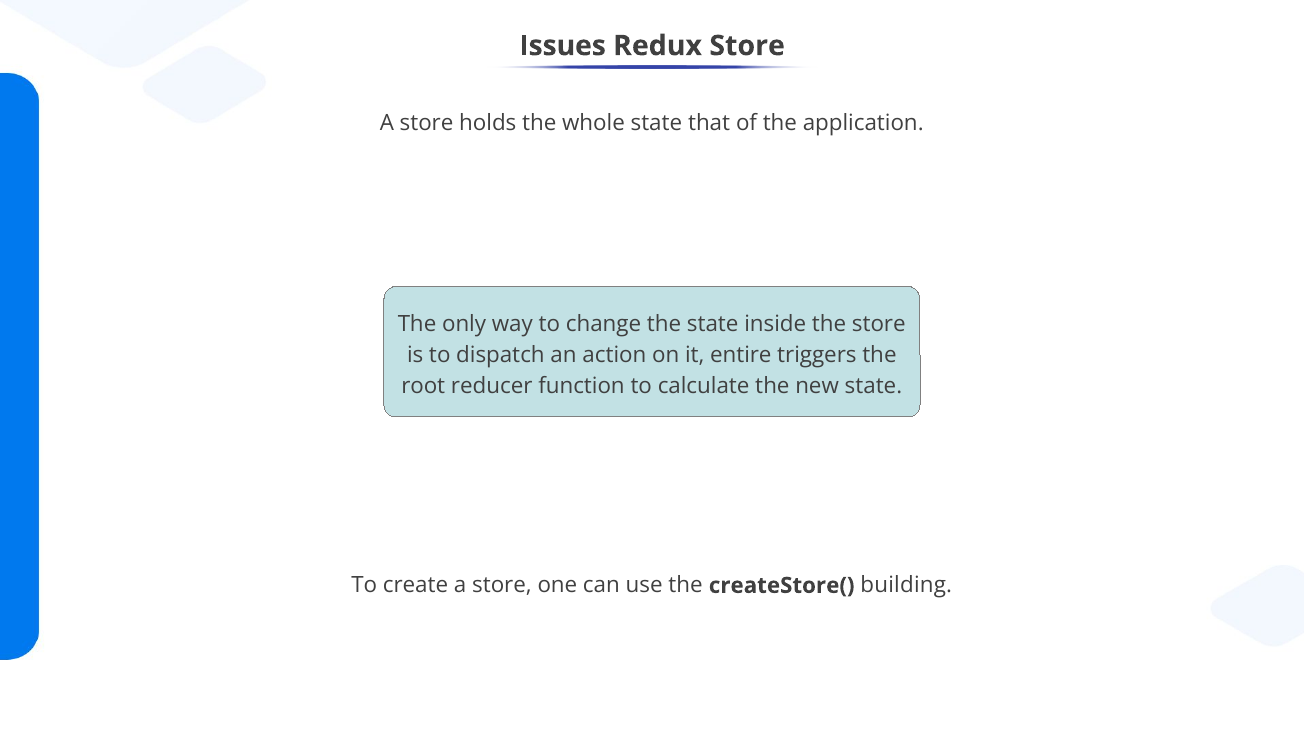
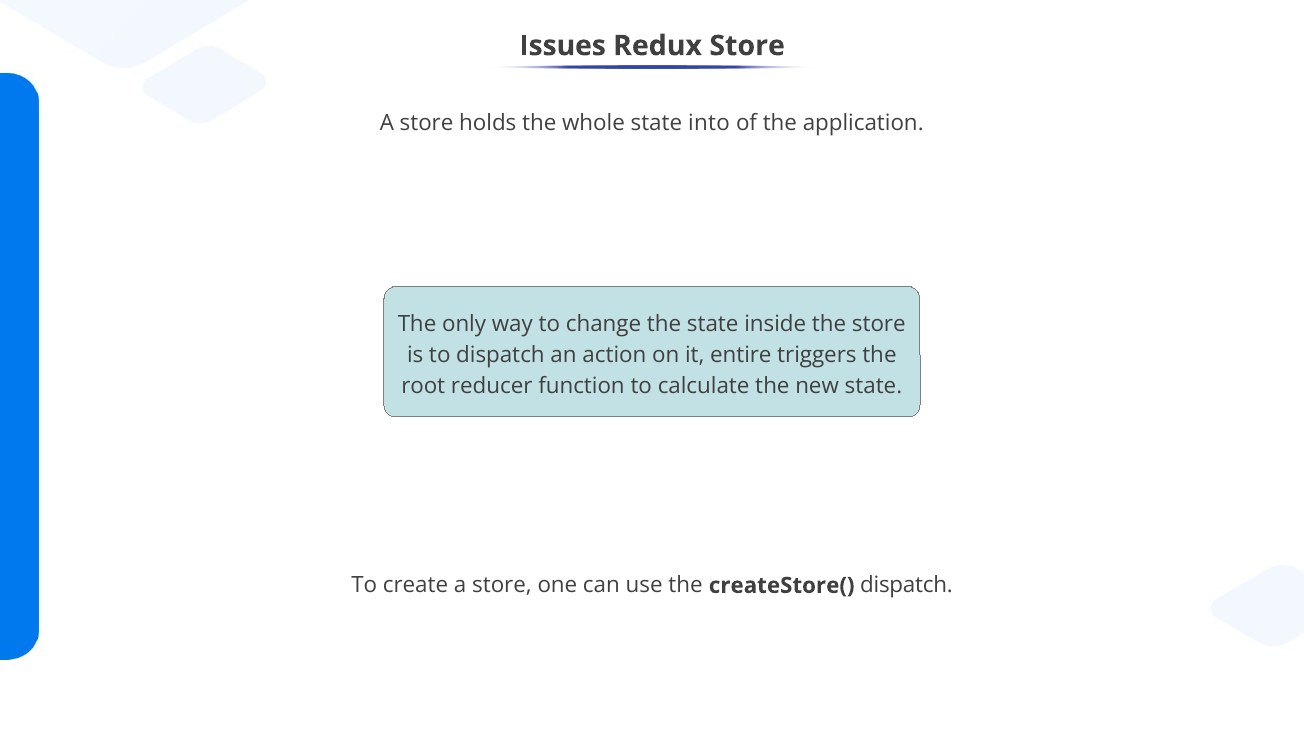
that: that -> into
createStore( building: building -> dispatch
